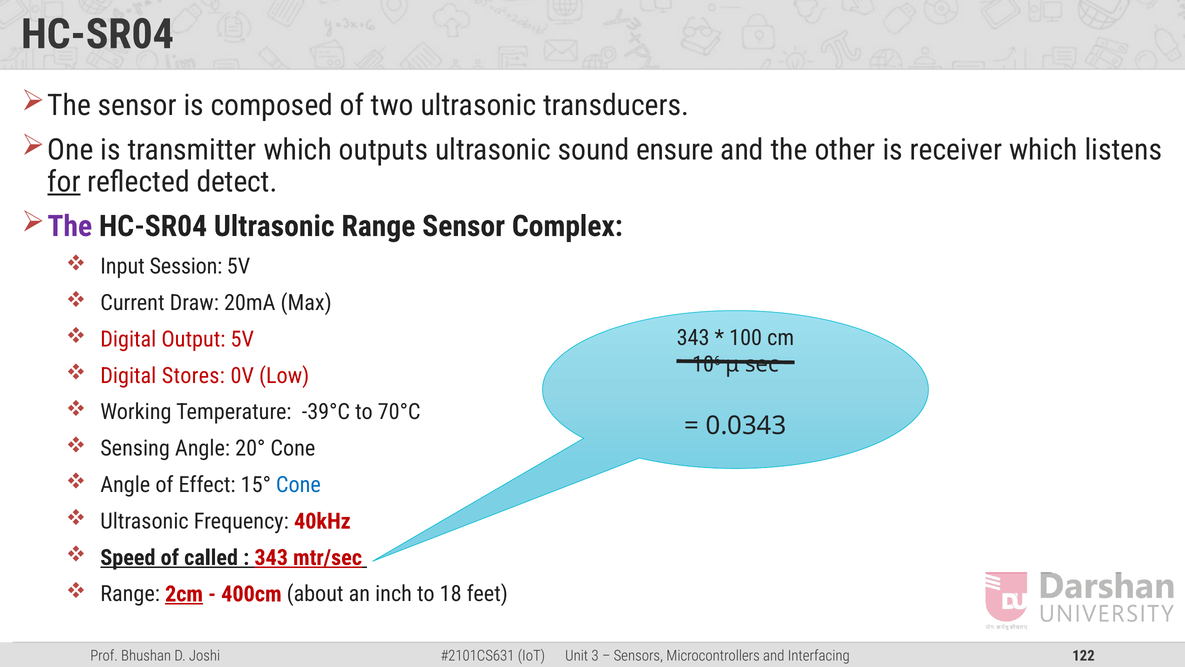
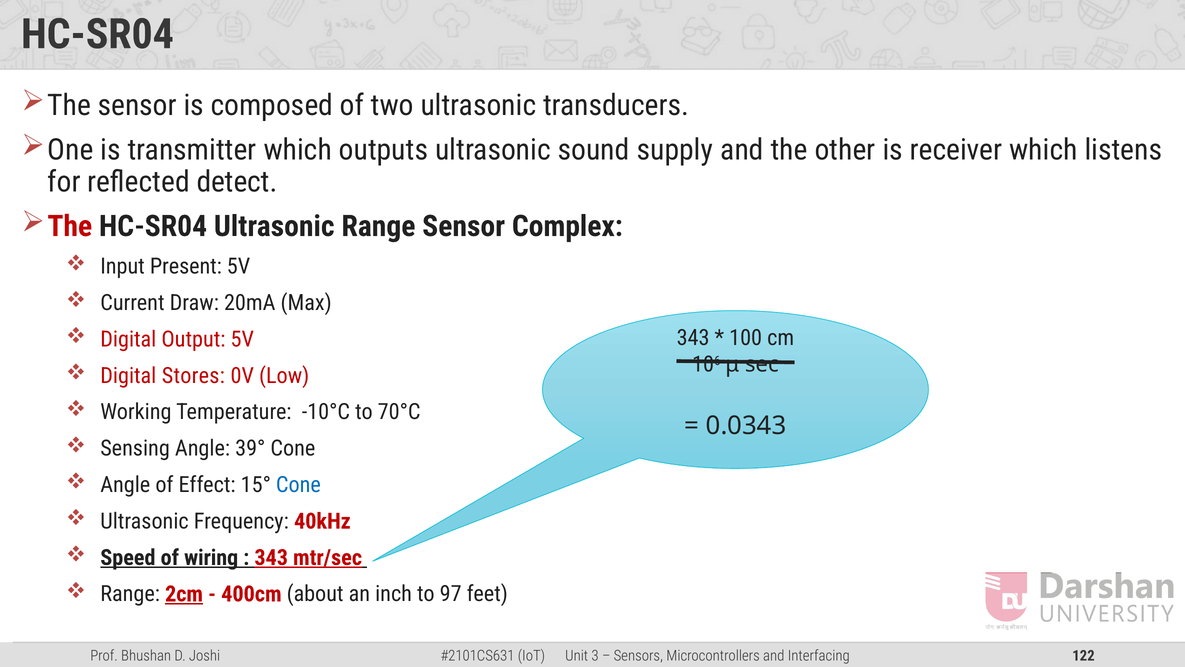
ensure: ensure -> supply
for underline: present -> none
The at (70, 226) colour: purple -> red
Session: Session -> Present
-39°C: -39°C -> -10°C
20°: 20° -> 39°
called: called -> wiring
18: 18 -> 97
